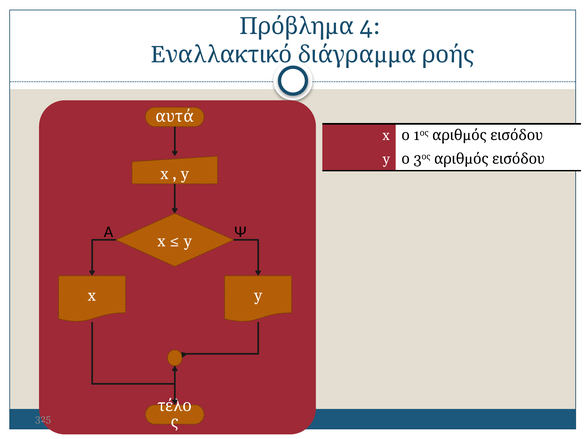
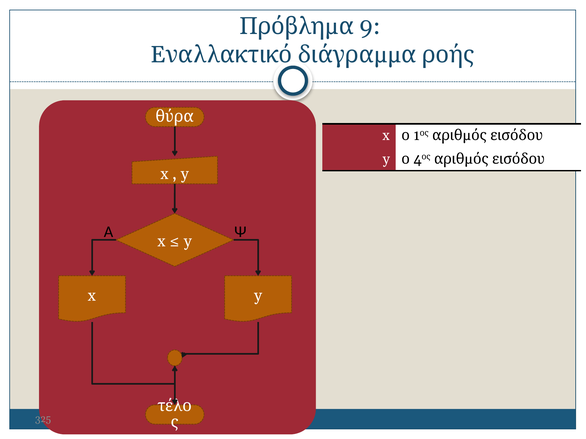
4: 4 -> 9
αυτά: αυτά -> θύρα
3: 3 -> 4
